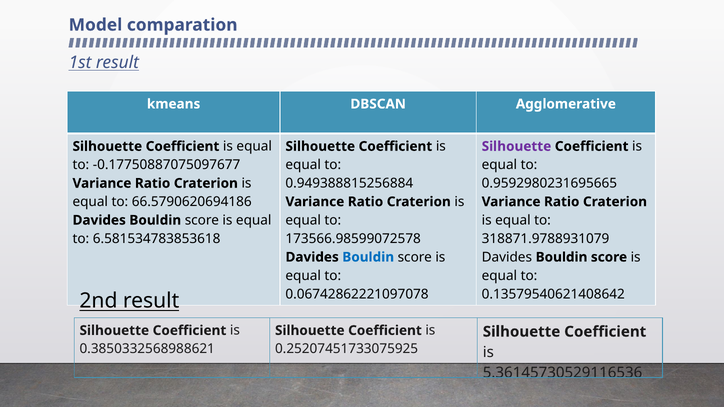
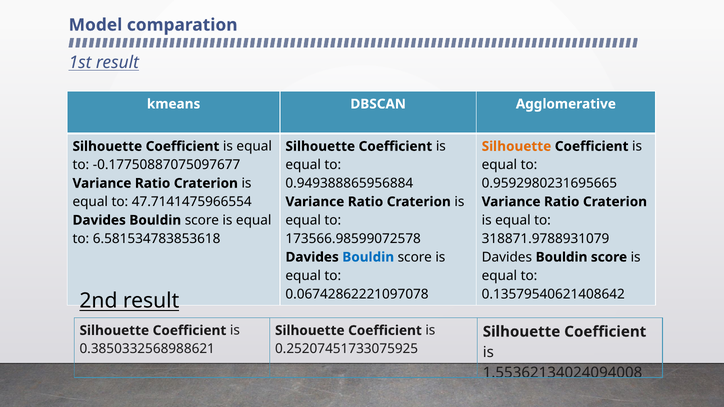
Silhouette at (516, 146) colour: purple -> orange
0.949388815256884: 0.949388815256884 -> 0.949388865956884
66.5790620694186: 66.5790620694186 -> 47.7141475966554
5.36145730529116536: 5.36145730529116536 -> 1.55362134024094008
